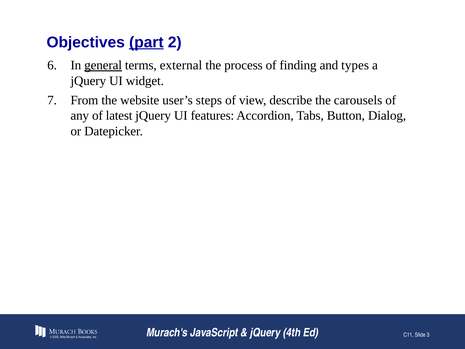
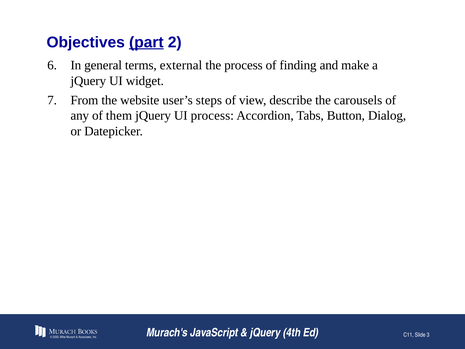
general underline: present -> none
types: types -> make
latest: latest -> them
UI features: features -> process
